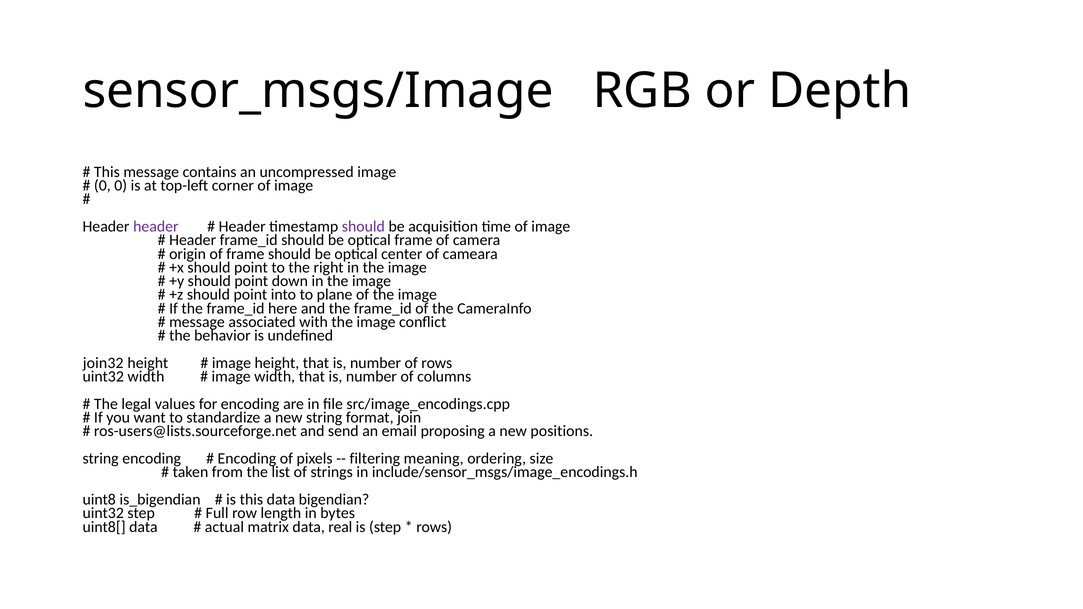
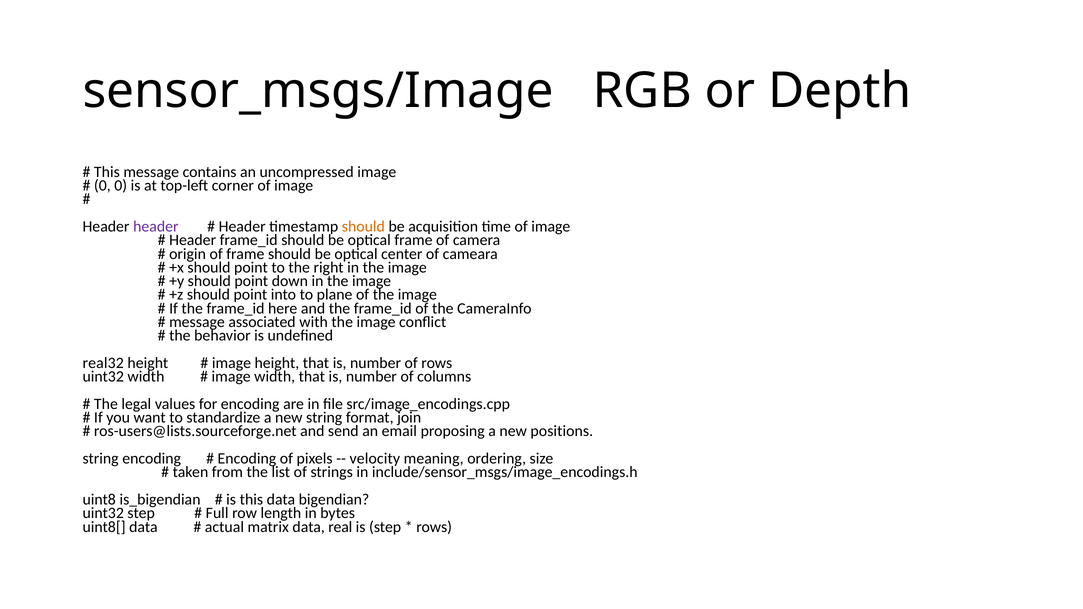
should at (363, 227) colour: purple -> orange
join32: join32 -> real32
filtering: filtering -> velocity
